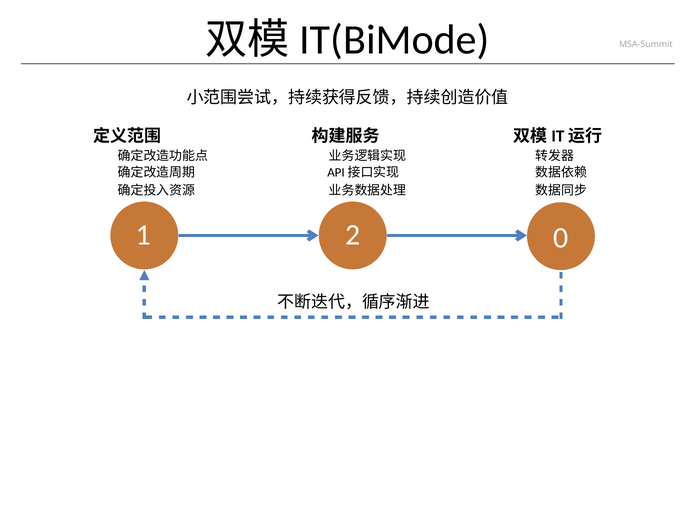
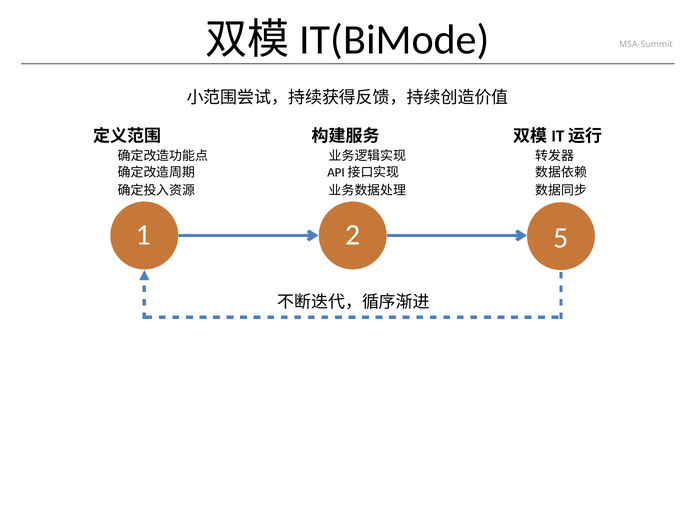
0: 0 -> 5
